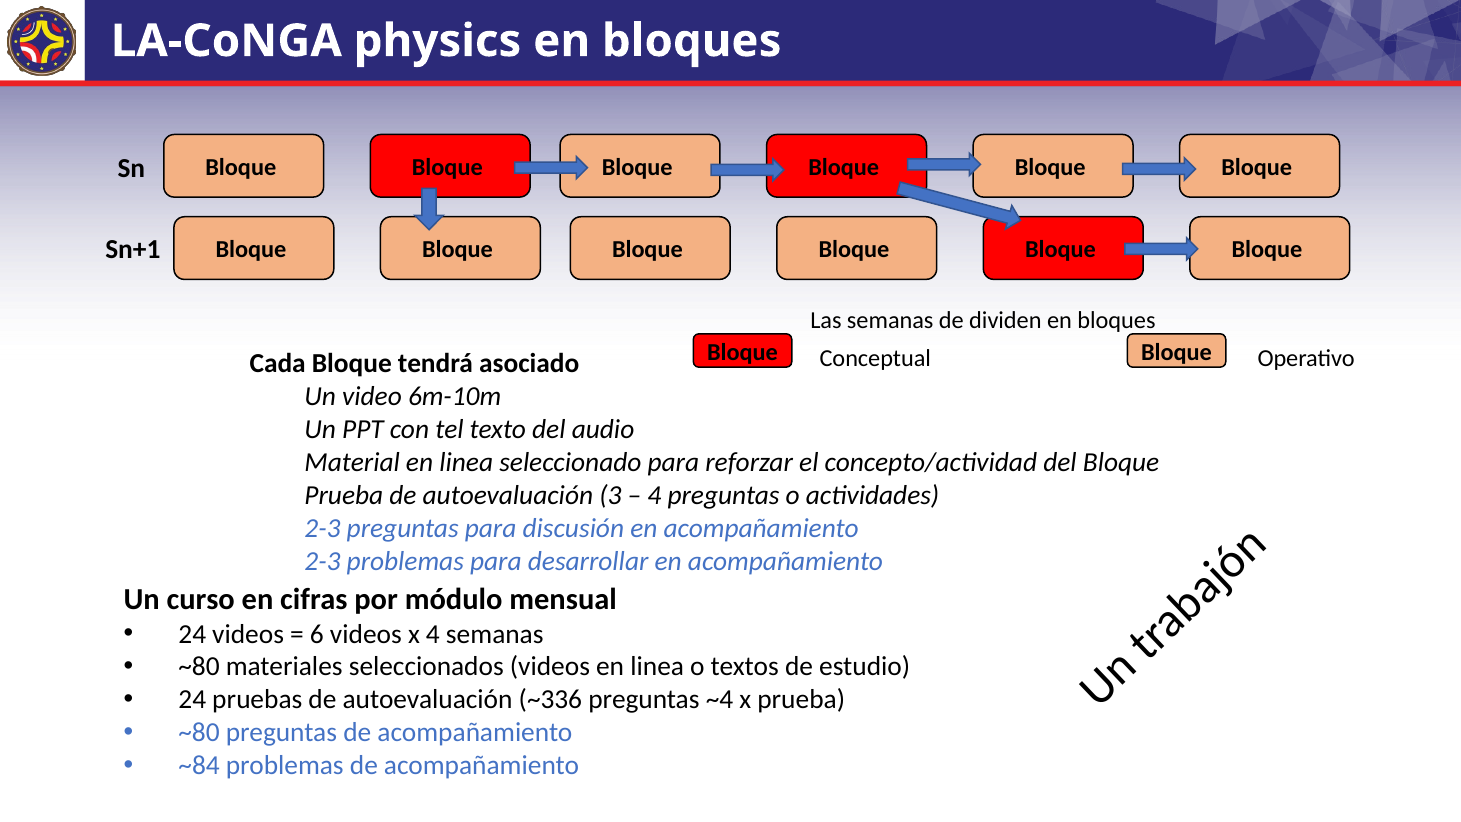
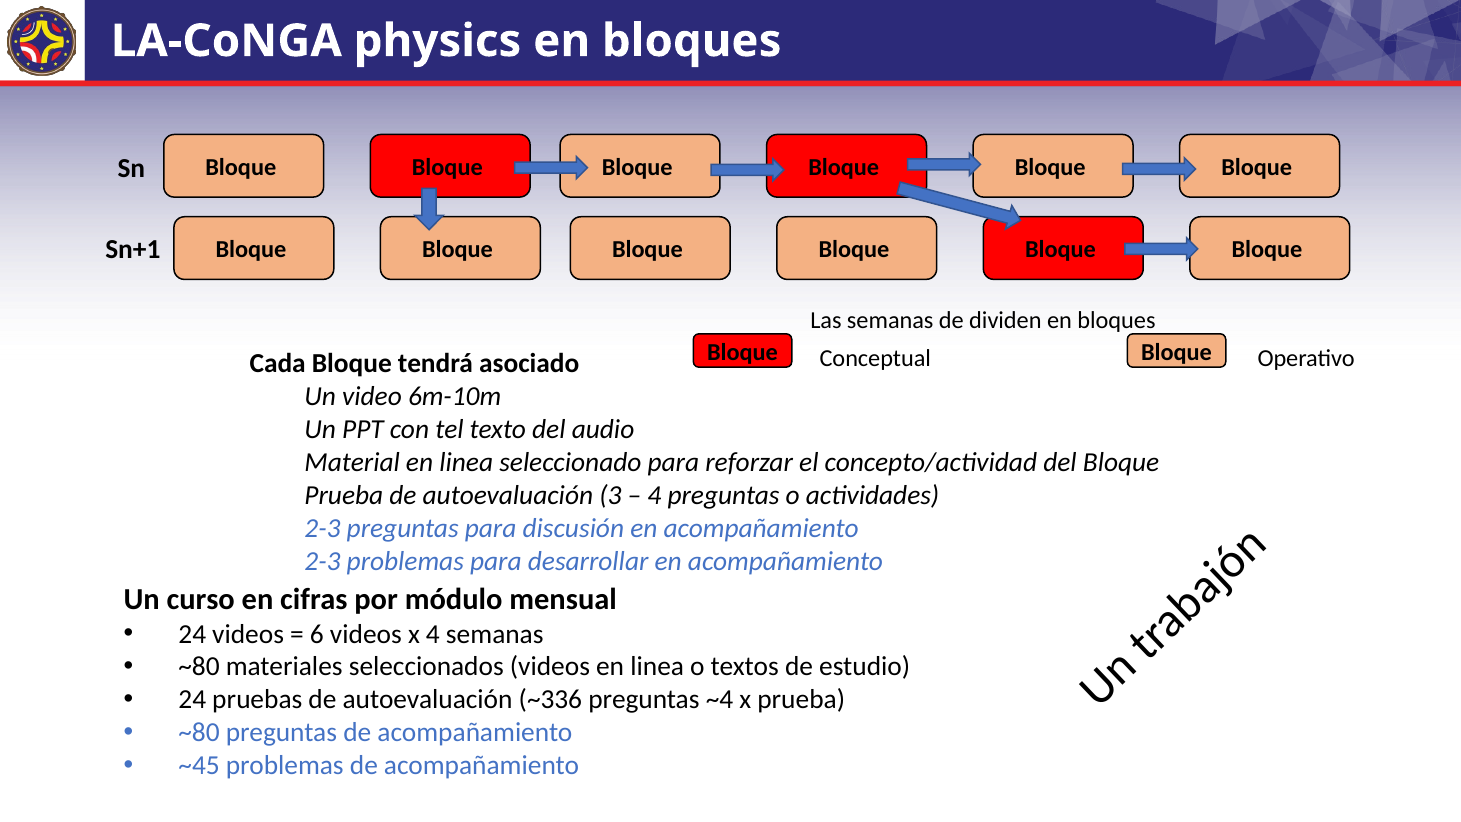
~84: ~84 -> ~45
